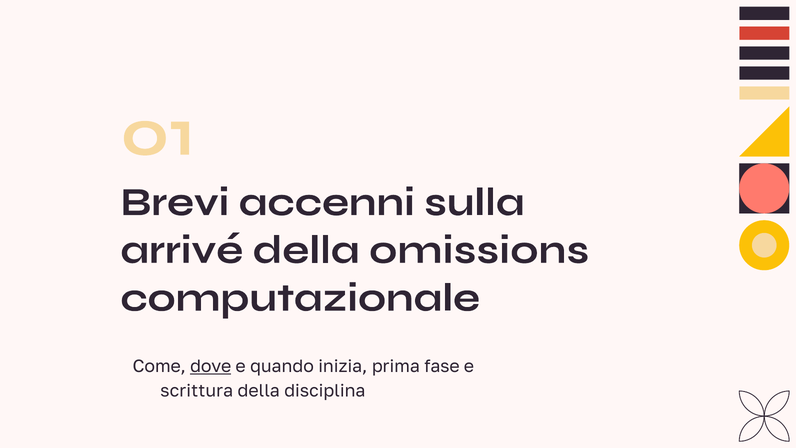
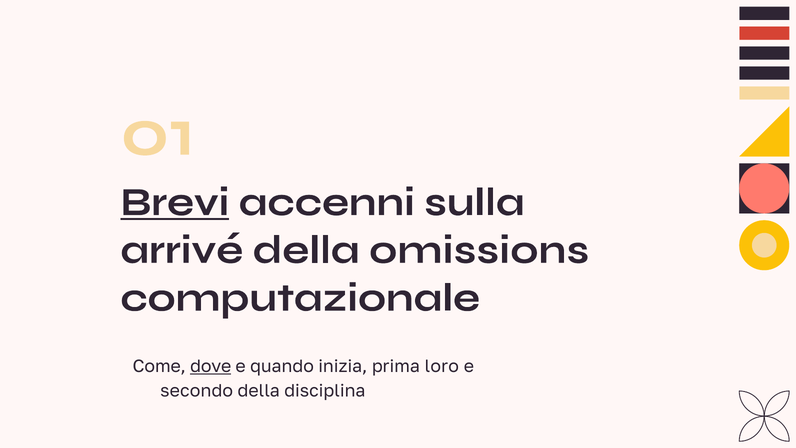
Brevi underline: none -> present
fase: fase -> loro
scrittura: scrittura -> secondo
